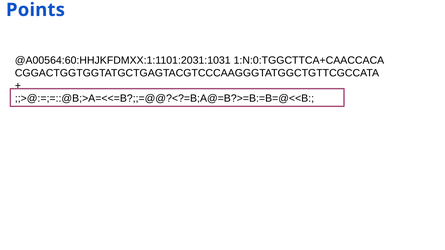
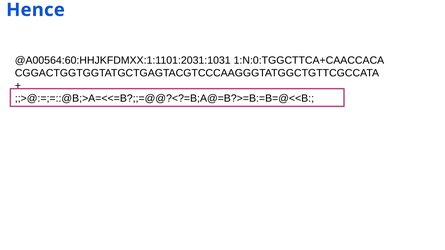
Points: Points -> Hence
